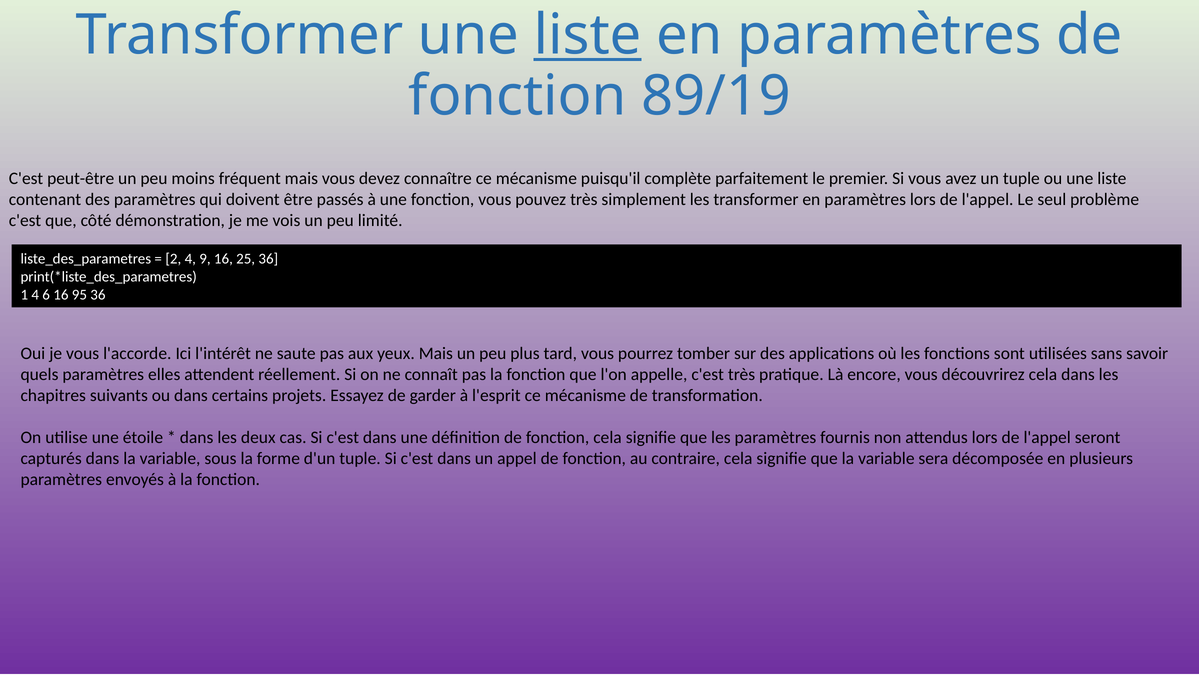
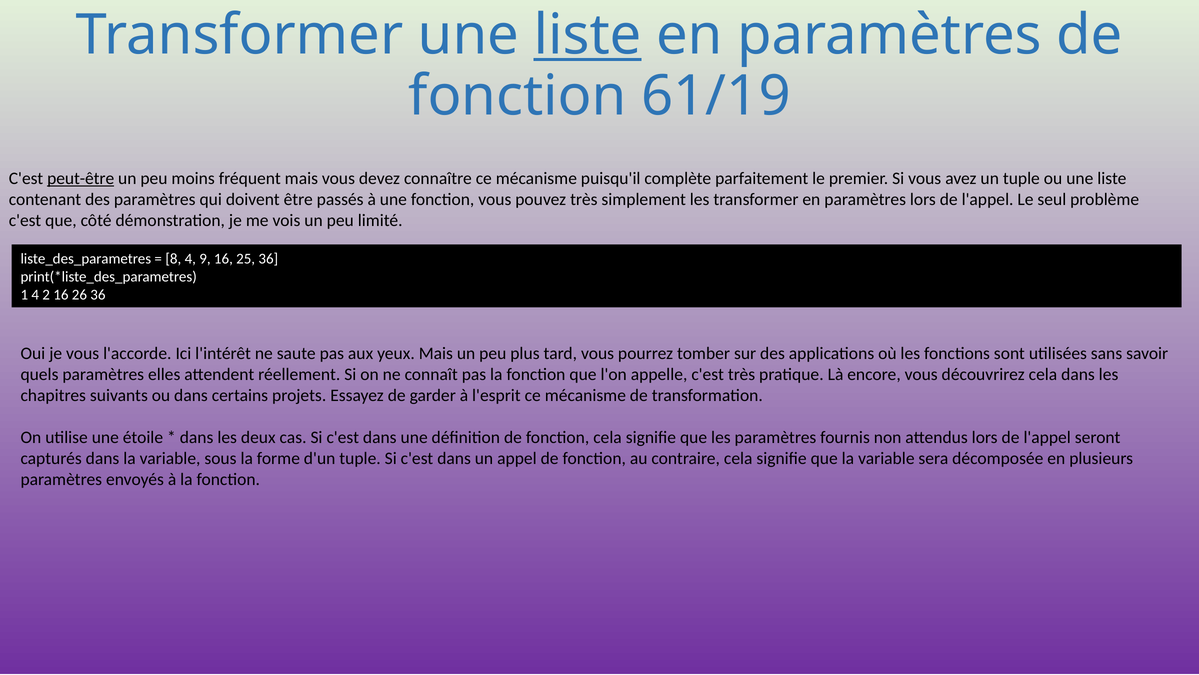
89/19: 89/19 -> 61/19
peut-être underline: none -> present
2: 2 -> 8
6: 6 -> 2
95: 95 -> 26
